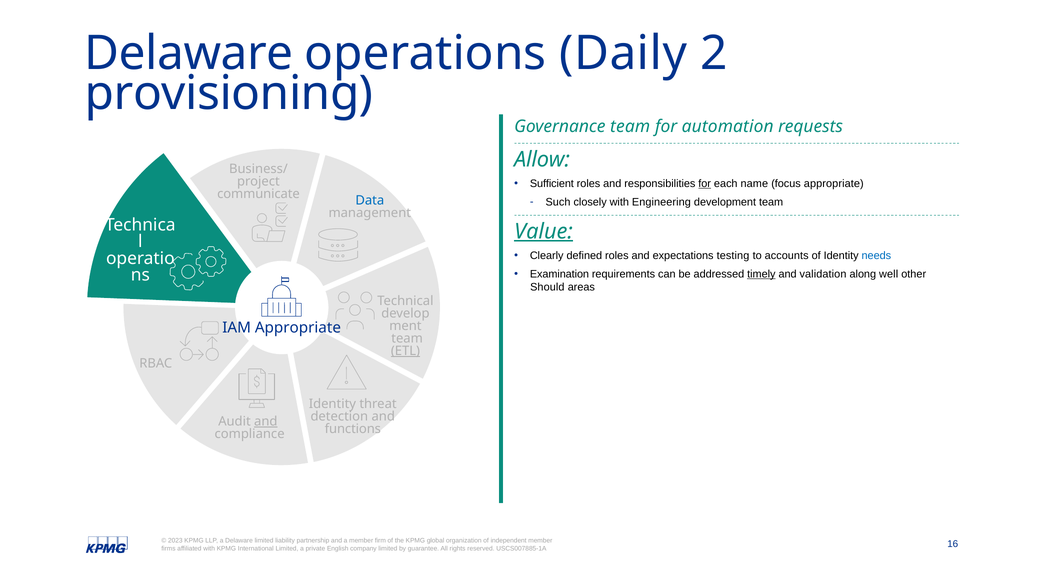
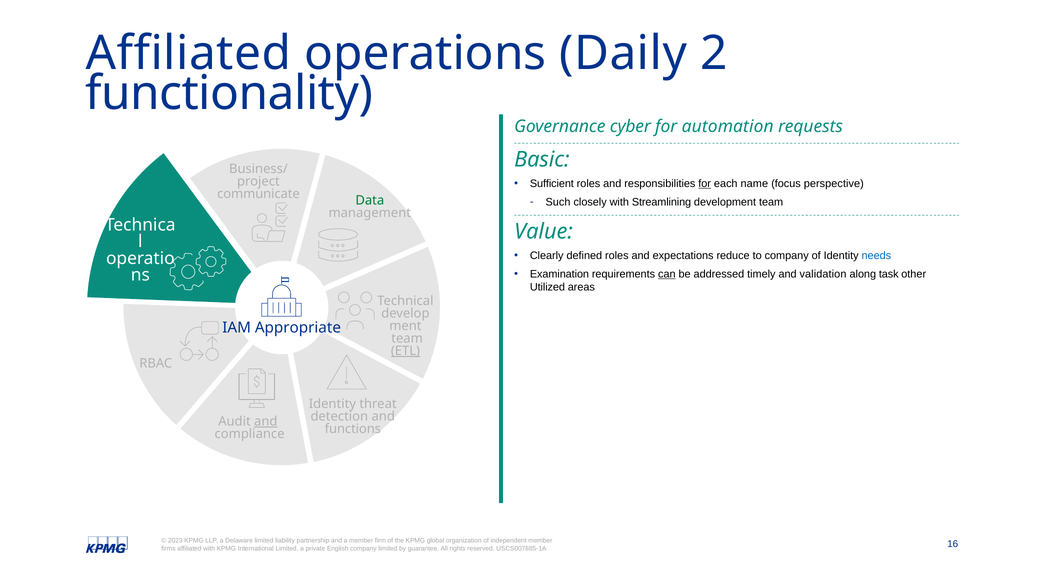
Delaware at (189, 53): Delaware -> Affiliated
provisioning: provisioning -> functionality
Governance team: team -> cyber
Allow: Allow -> Basic
focus appropriate: appropriate -> perspective
Engineering: Engineering -> Streamlining
Data colour: blue -> green
Value underline: present -> none
testing: testing -> reduce
to accounts: accounts -> company
can underline: none -> present
timely underline: present -> none
well: well -> task
Should: Should -> Utilized
